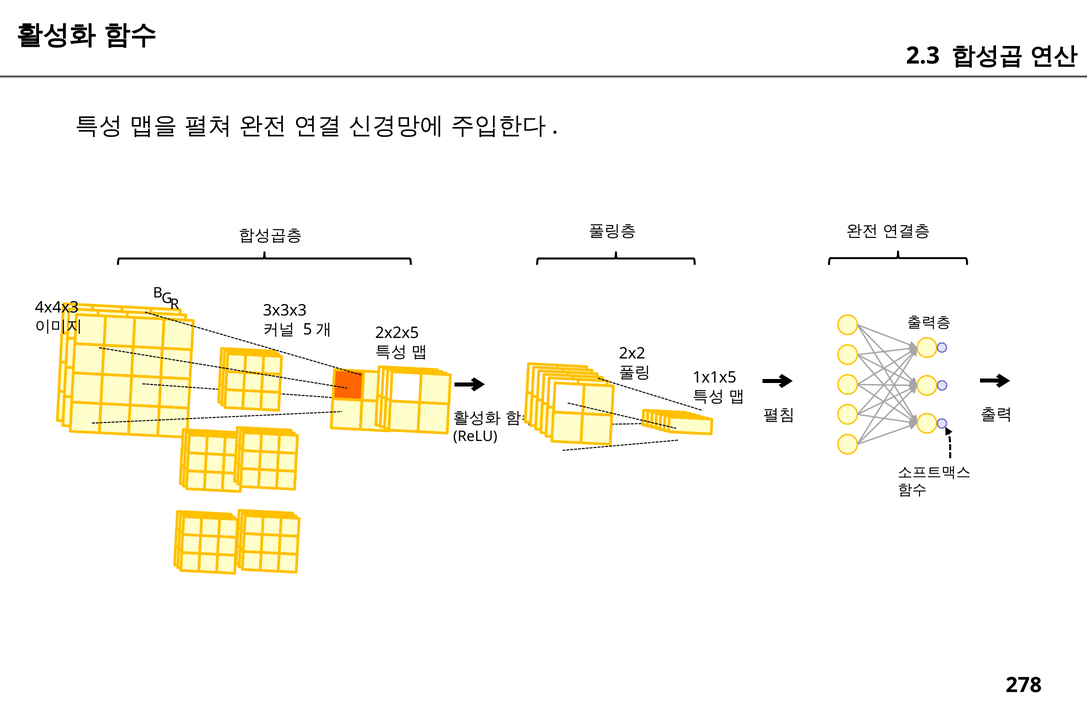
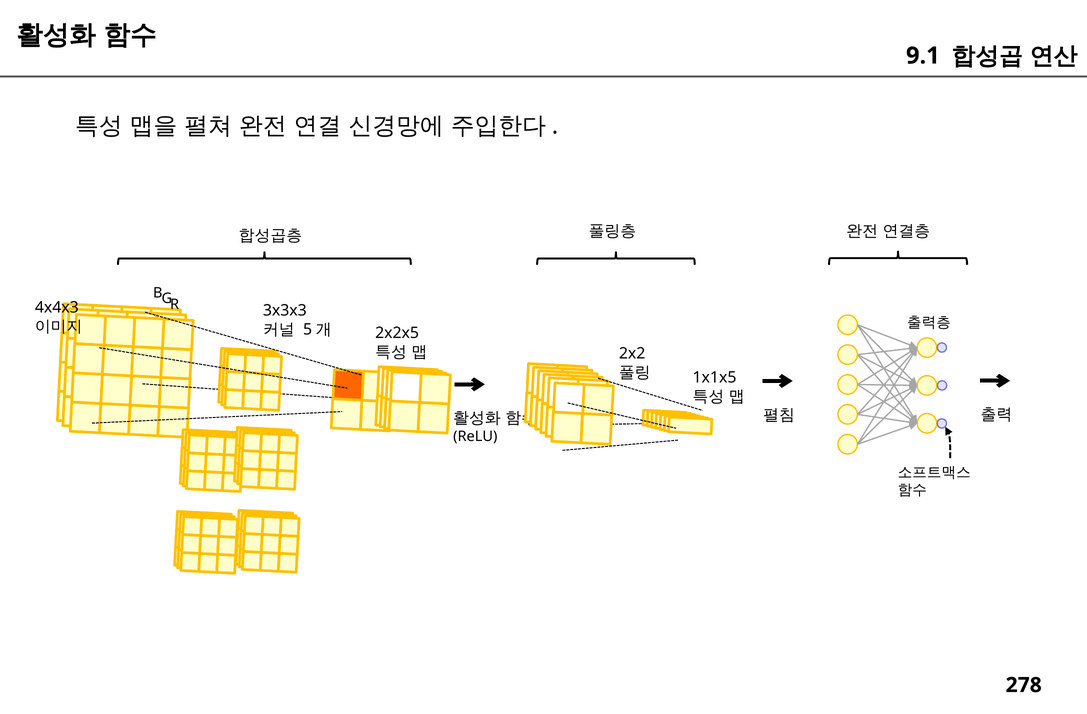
2.3: 2.3 -> 9.1
